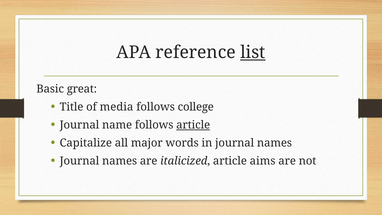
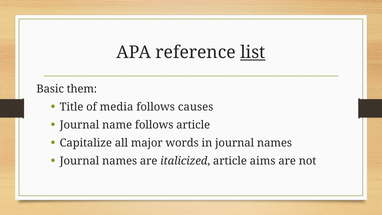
great: great -> them
college: college -> causes
article at (193, 125) underline: present -> none
